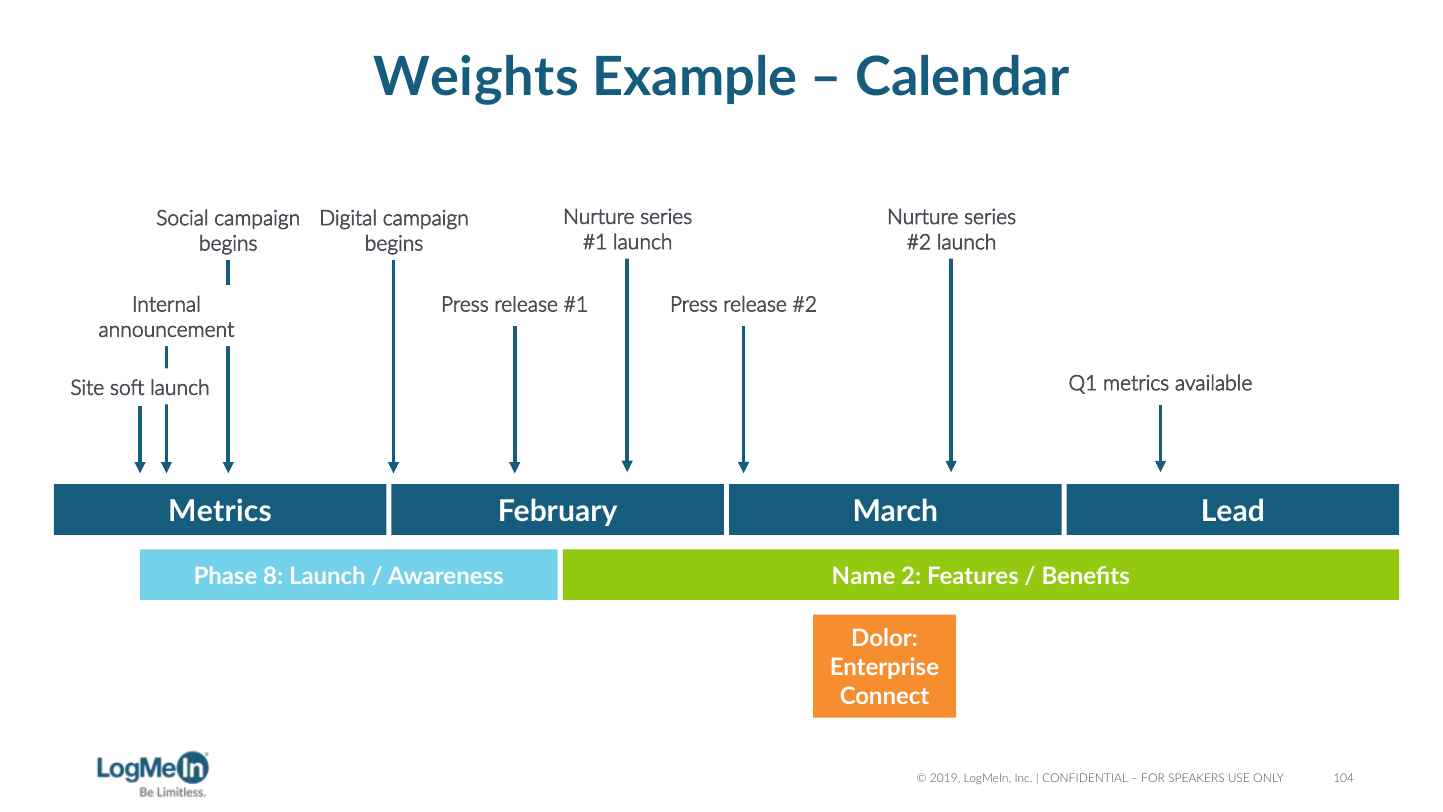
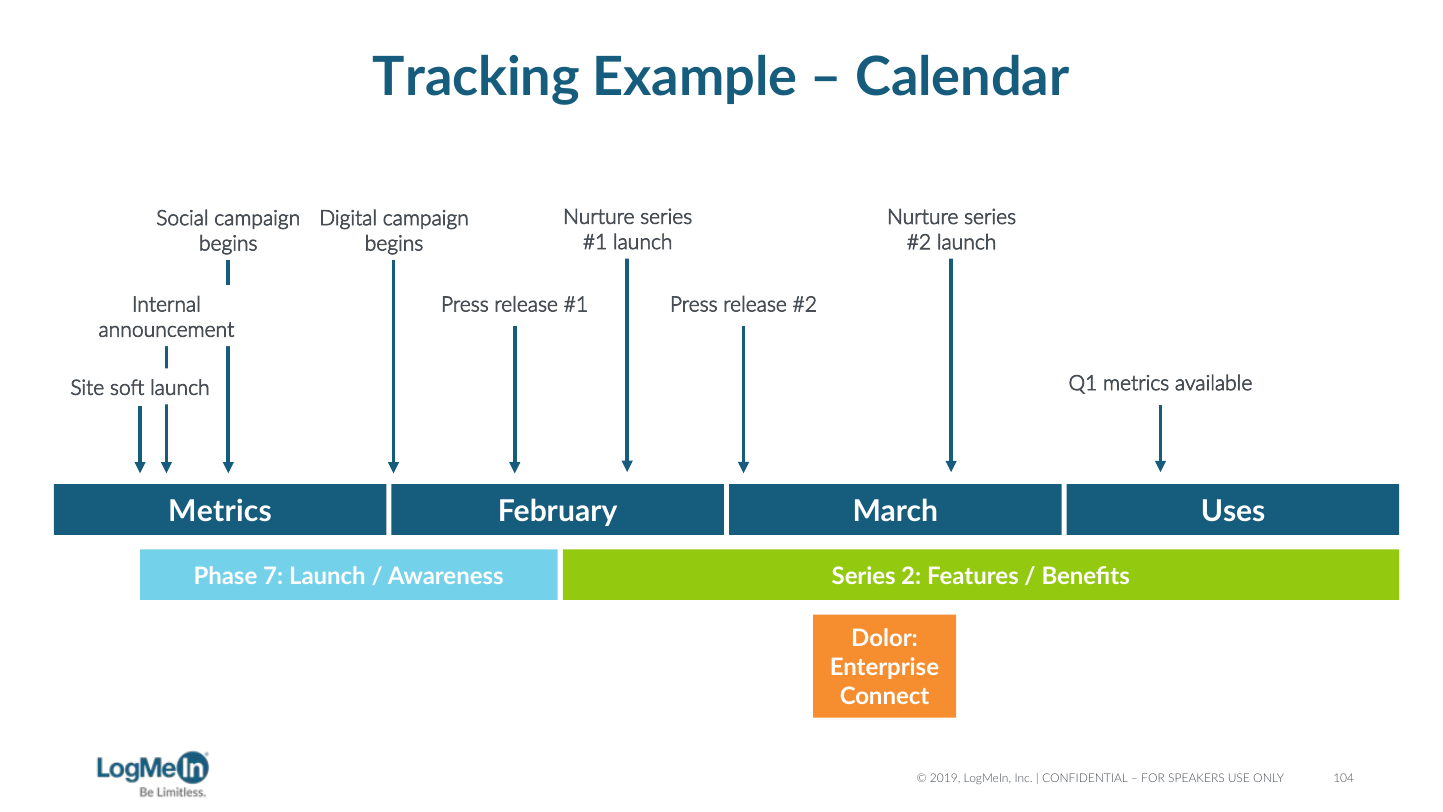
Weights: Weights -> Tracking
Lead: Lead -> Uses
8: 8 -> 7
Awareness Name: Name -> Series
